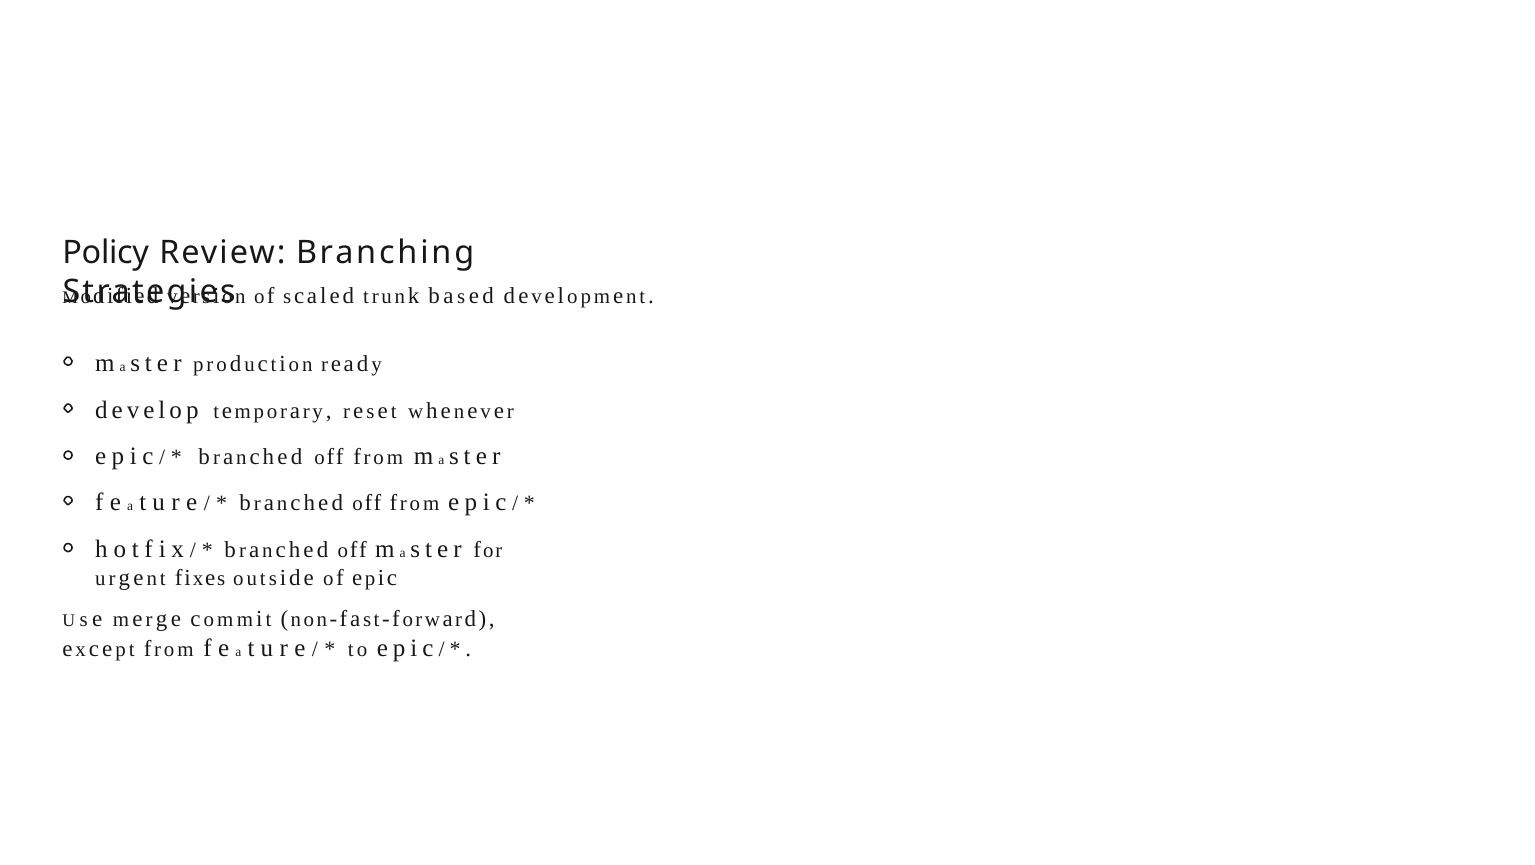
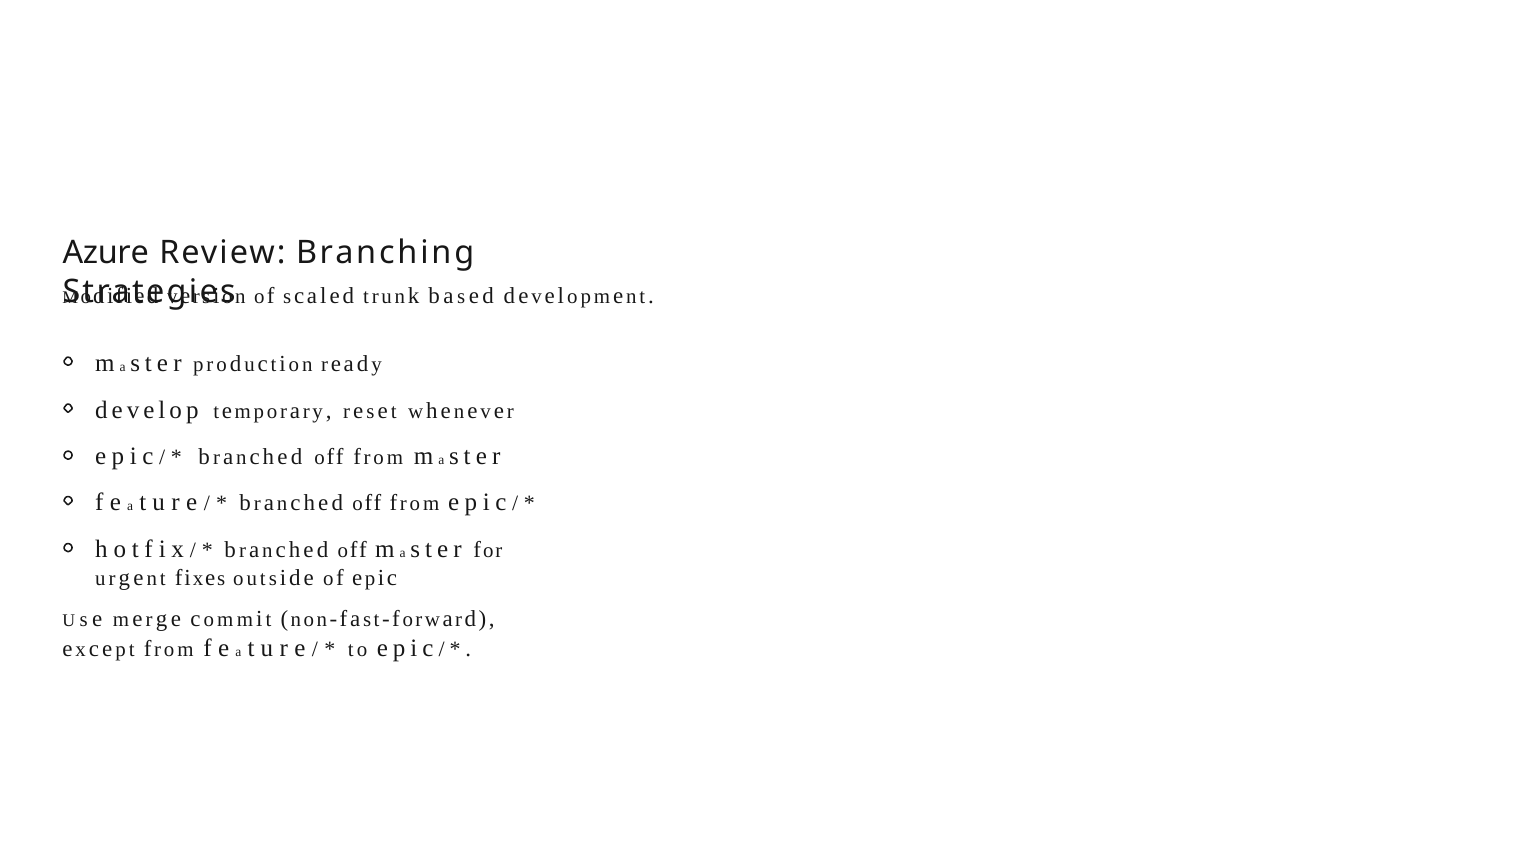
Policy: Policy -> Azure
